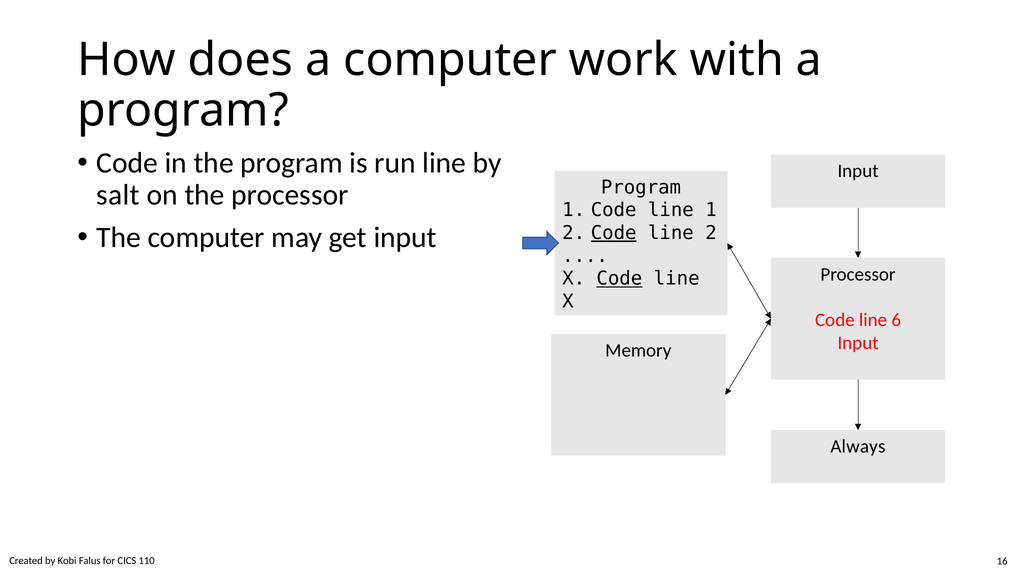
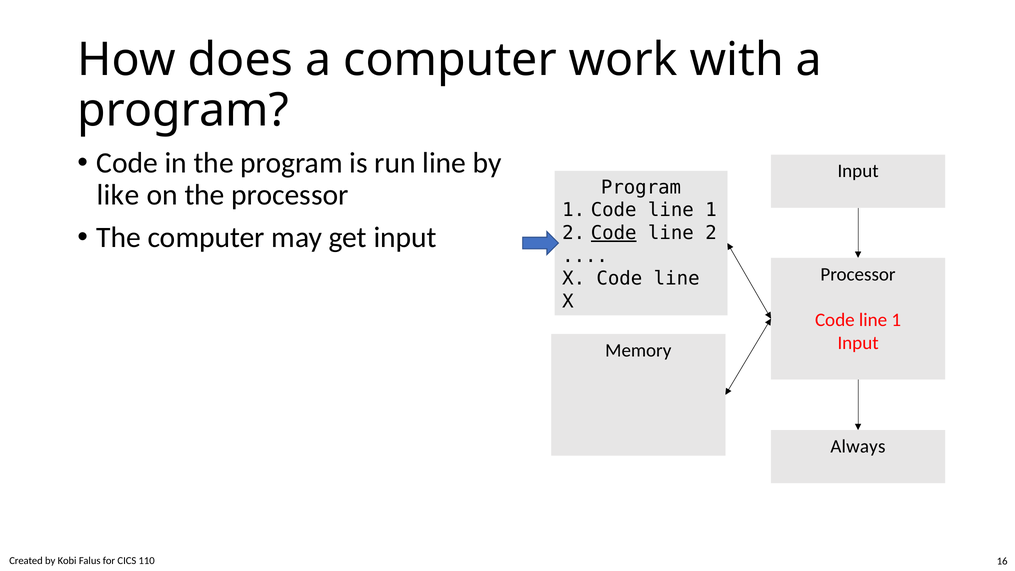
salt: salt -> like
Code at (619, 279) underline: present -> none
6 at (896, 320): 6 -> 1
